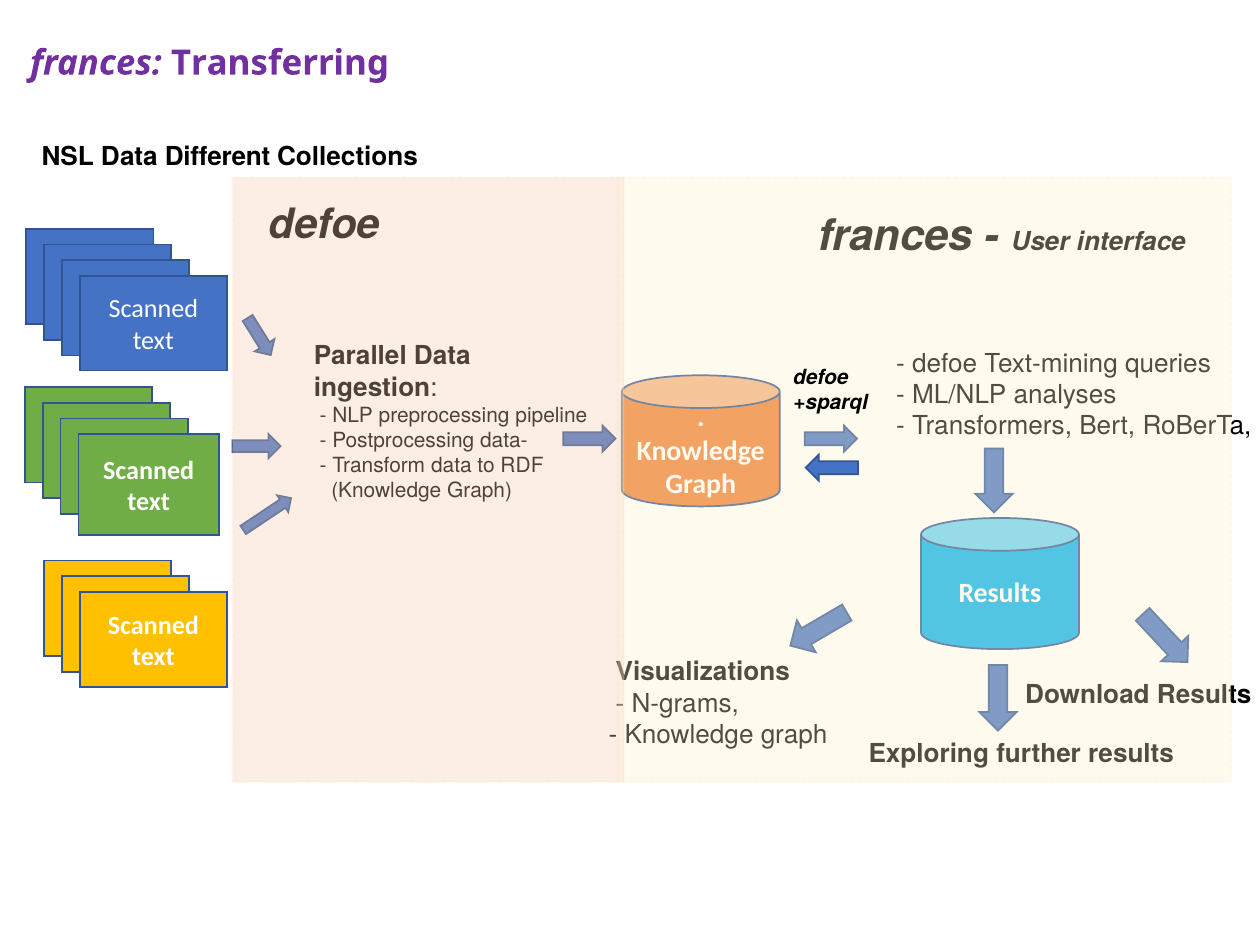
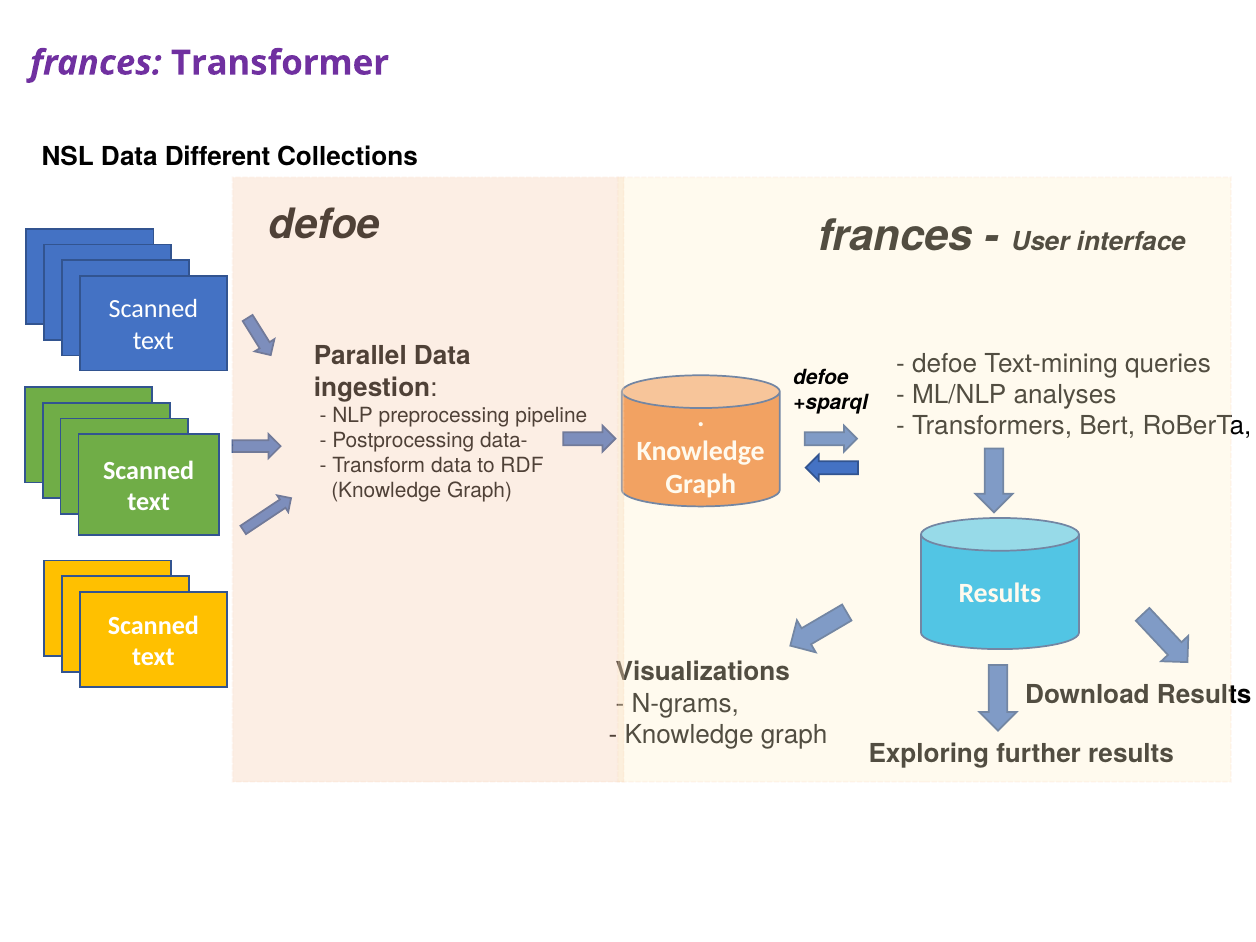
Transferring: Transferring -> Transformer
